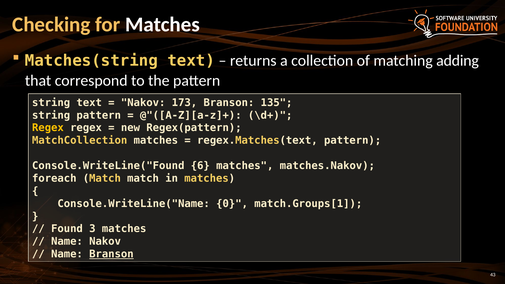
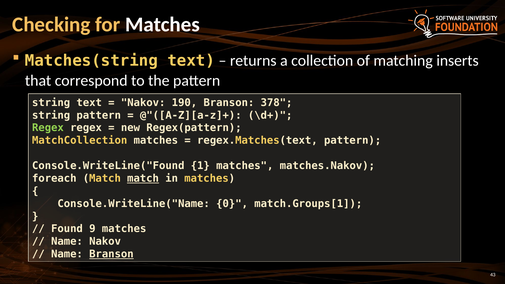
adding: adding -> inserts
173: 173 -> 190
135: 135 -> 378
Regex at (48, 128) colour: yellow -> light green
6: 6 -> 1
match at (143, 178) underline: none -> present
3: 3 -> 9
